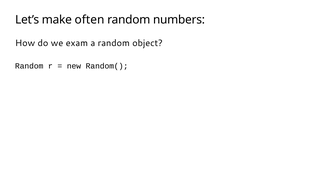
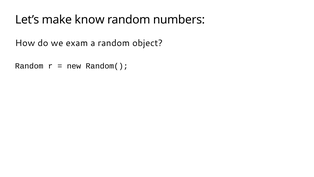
often: often -> know
